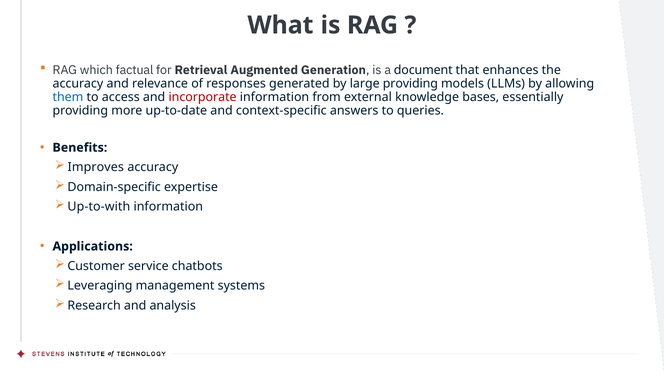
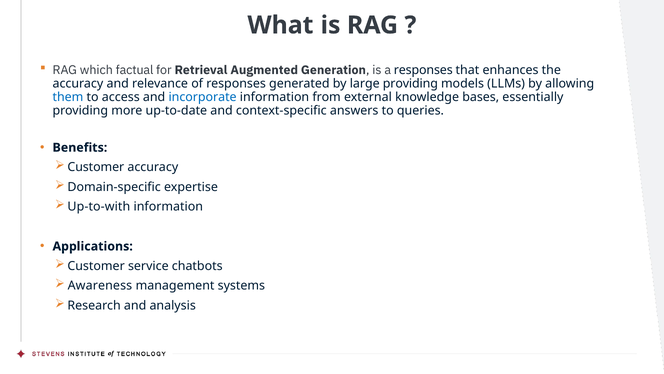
a document: document -> responses
incorporate colour: red -> blue
Improves at (96, 167): Improves -> Customer
Leveraging: Leveraging -> Awareness
